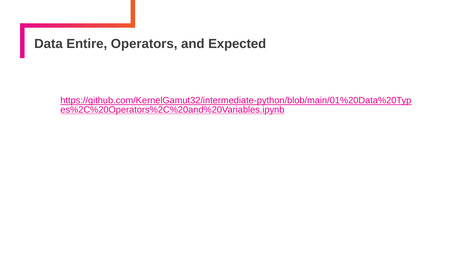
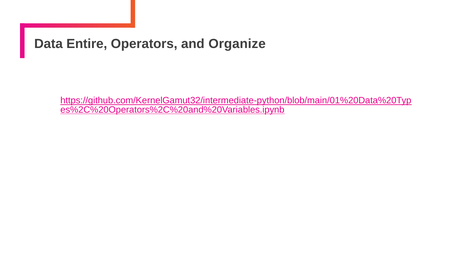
Expected: Expected -> Organize
